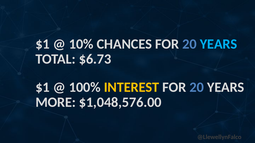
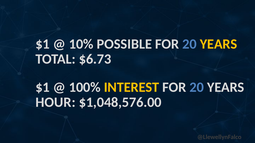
CHANCES: CHANCES -> POSSIBLE
YEARS at (218, 44) colour: light blue -> yellow
MORE: MORE -> HOUR
